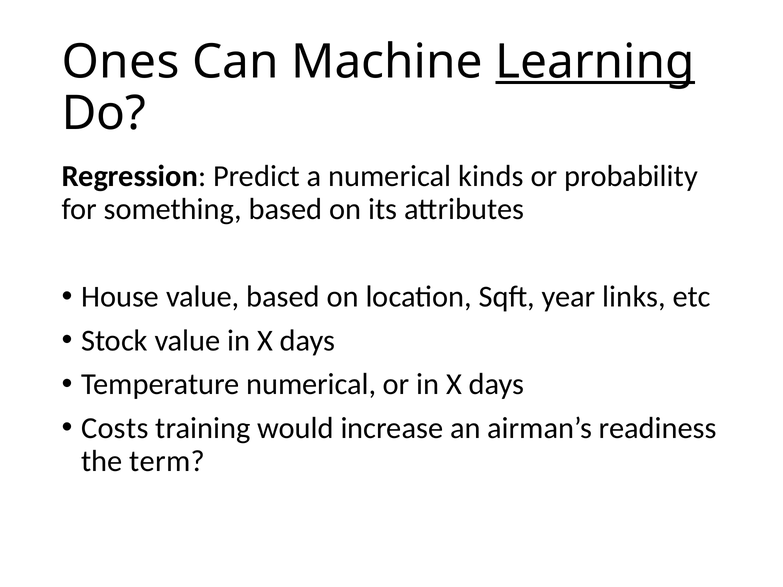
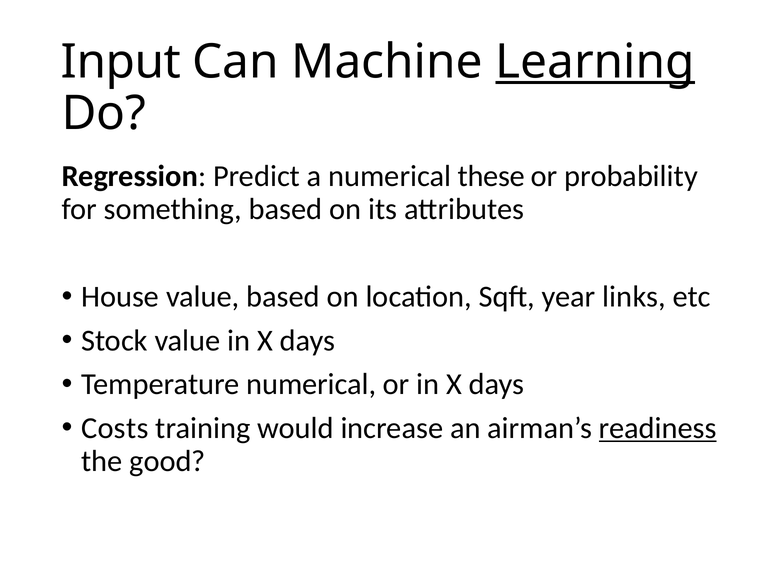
Ones: Ones -> Input
kinds: kinds -> these
readiness underline: none -> present
term: term -> good
